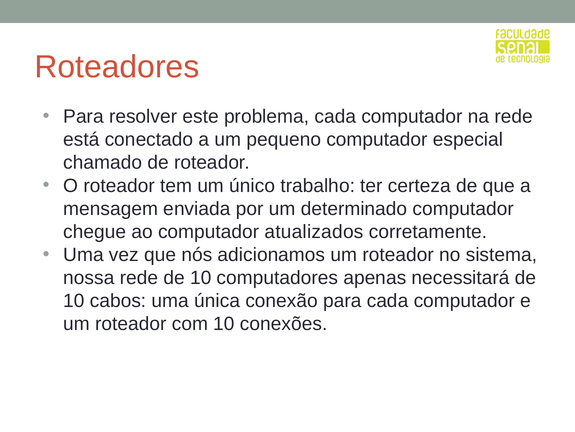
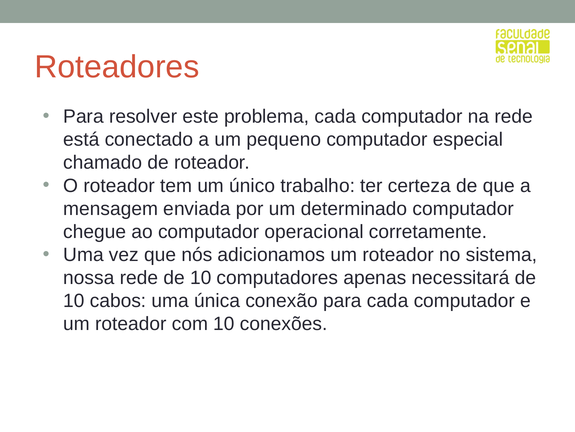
atualizados: atualizados -> operacional
